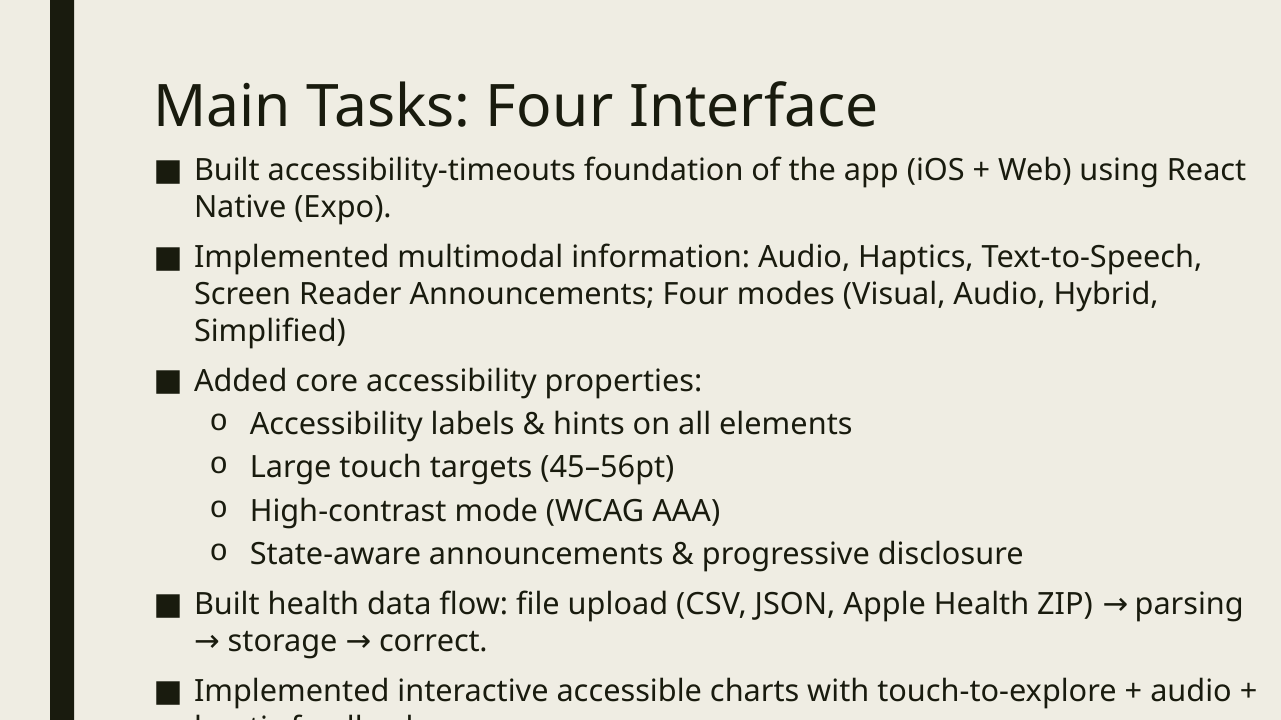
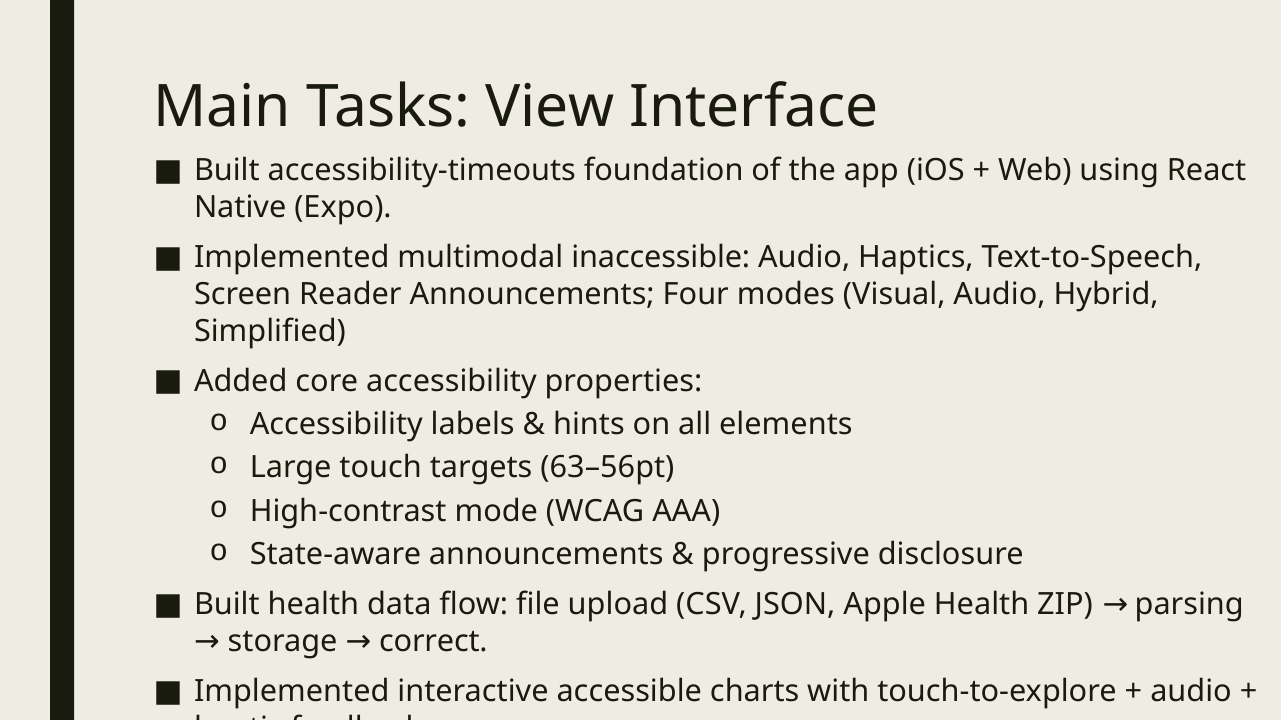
Tasks Four: Four -> View
information: information -> inaccessible
45–56pt: 45–56pt -> 63–56pt
